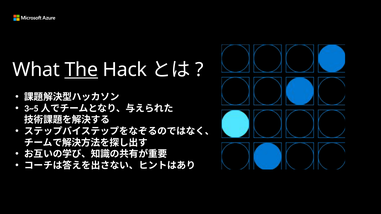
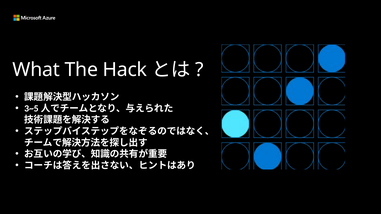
The underline: present -> none
